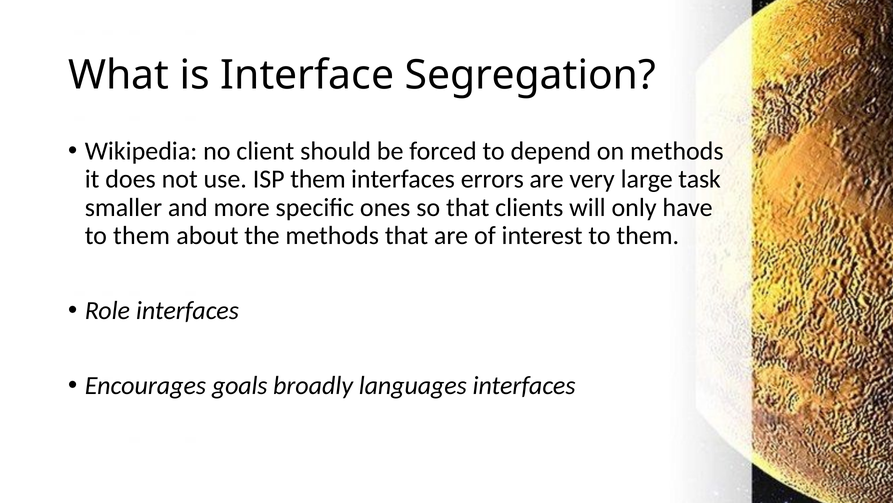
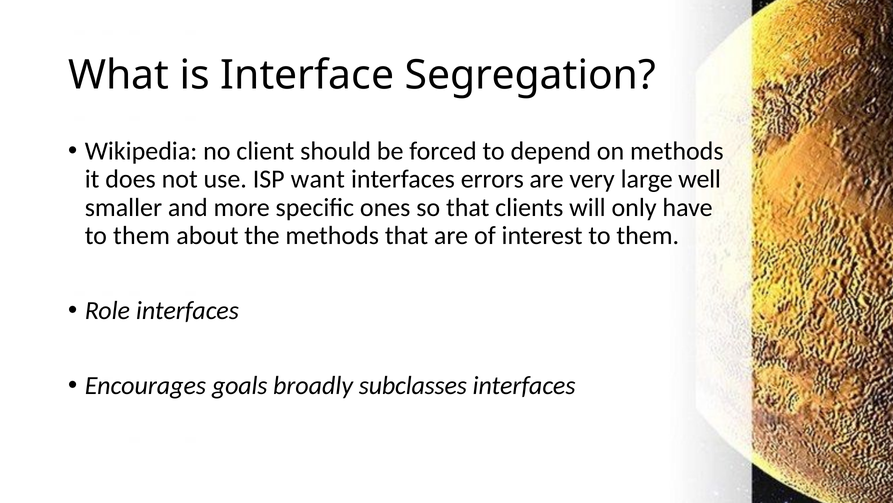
ISP them: them -> want
task: task -> well
languages: languages -> subclasses
